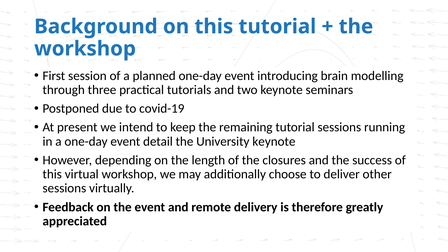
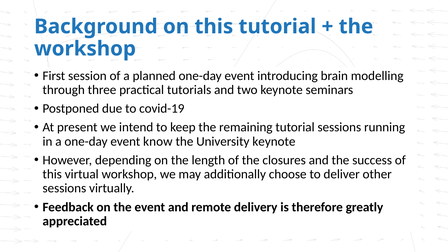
detail: detail -> know
